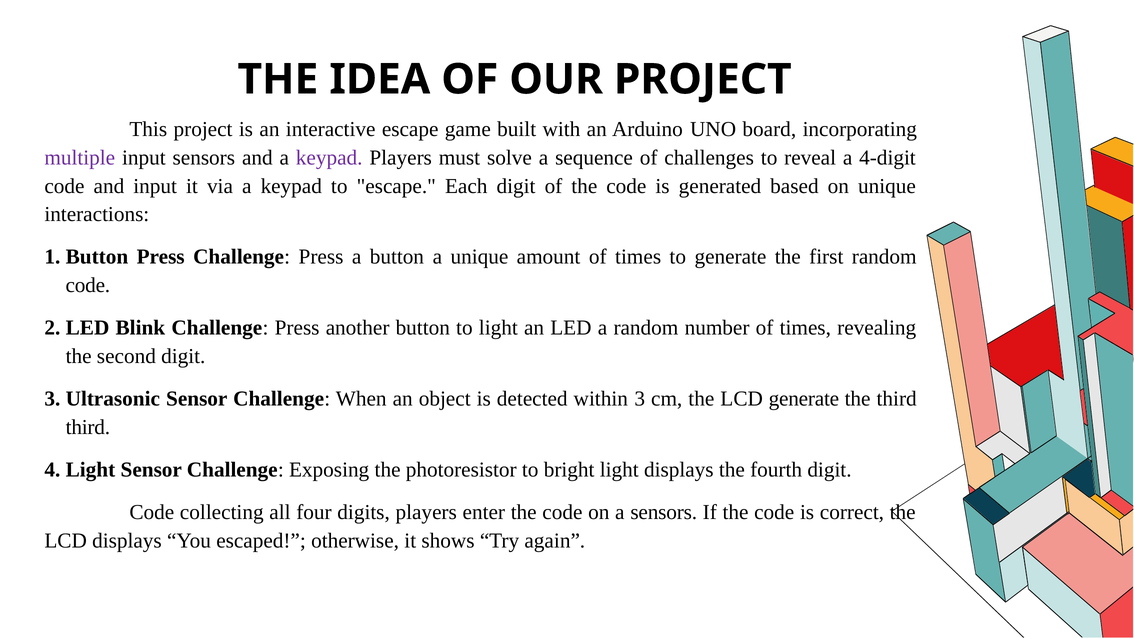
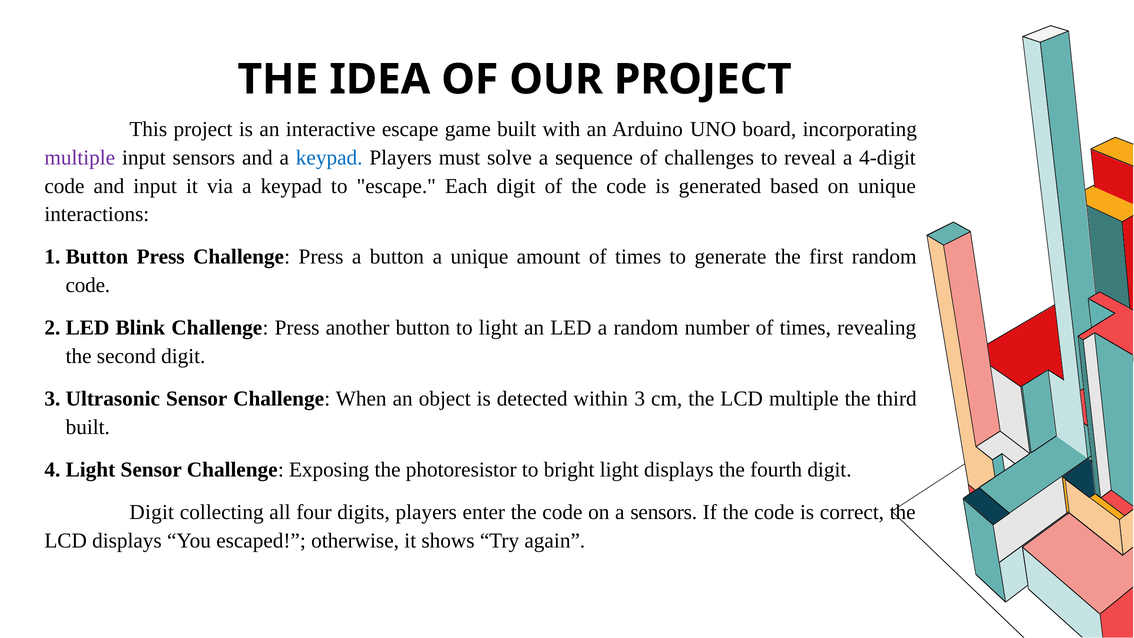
keypad at (329, 158) colour: purple -> blue
LCD generate: generate -> multiple
third at (88, 427): third -> built
Code at (152, 512): Code -> Digit
